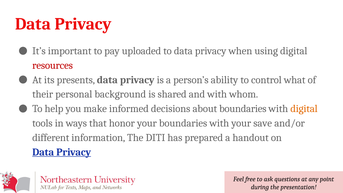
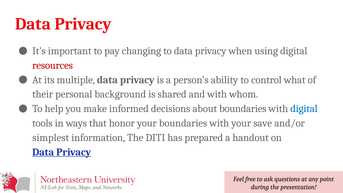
uploaded: uploaded -> changing
presents: presents -> multiple
digital at (304, 109) colour: orange -> blue
different: different -> simplest
